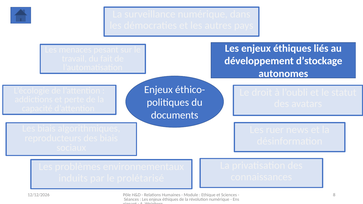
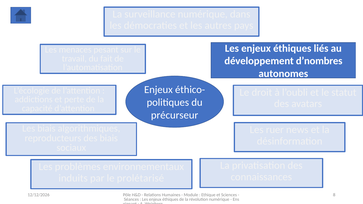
d’stockage: d’stockage -> d’nombres
documents: documents -> précurseur
